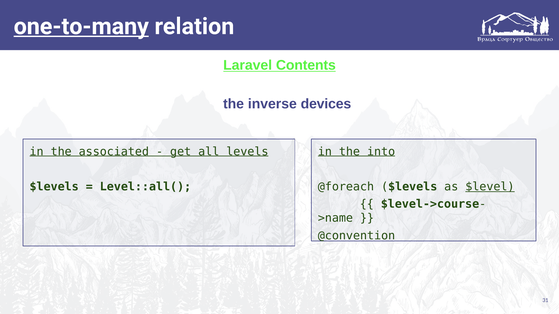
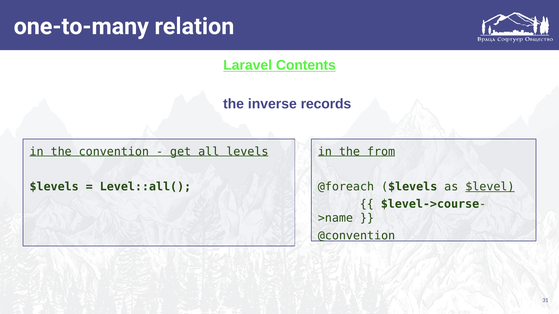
one-to-many underline: present -> none
devices: devices -> records
associated: associated -> convention
into: into -> from
